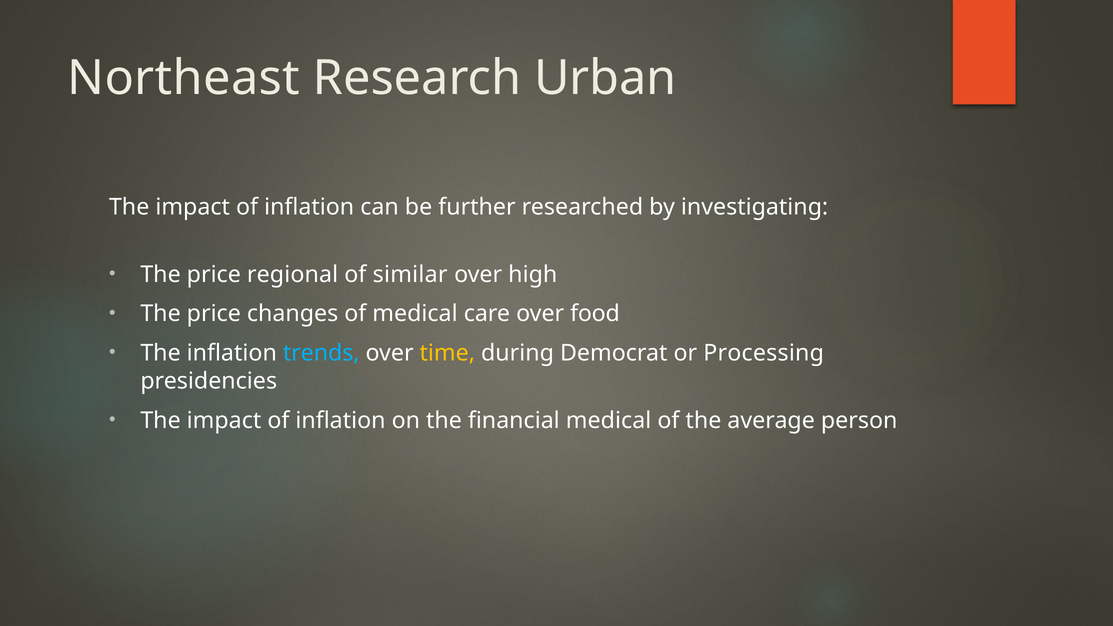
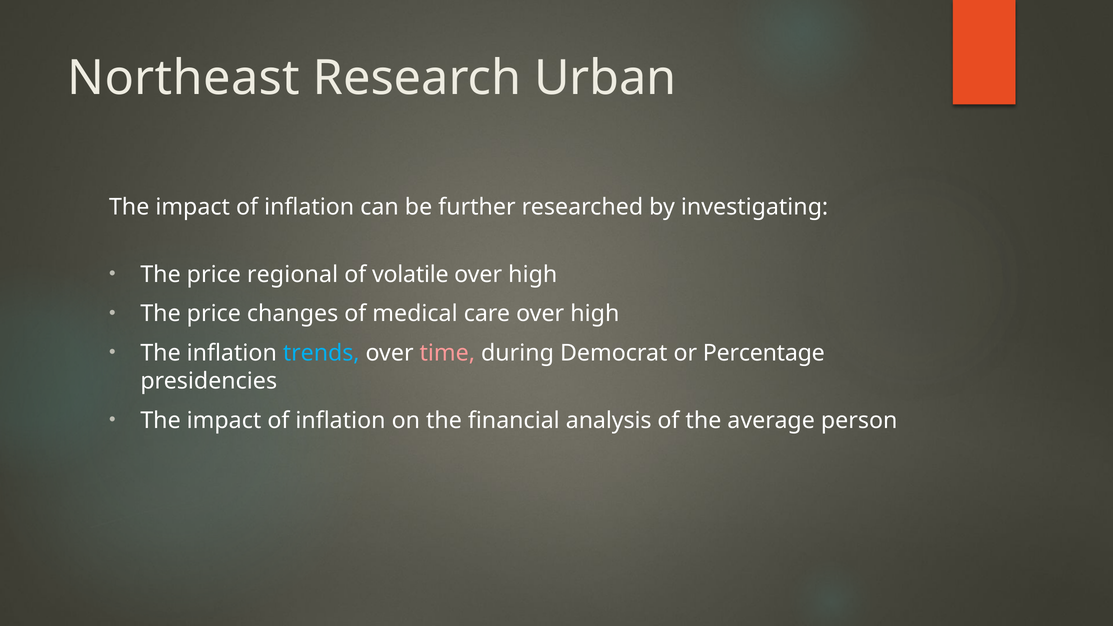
similar: similar -> volatile
care over food: food -> high
time colour: yellow -> pink
Processing: Processing -> Percentage
financial medical: medical -> analysis
